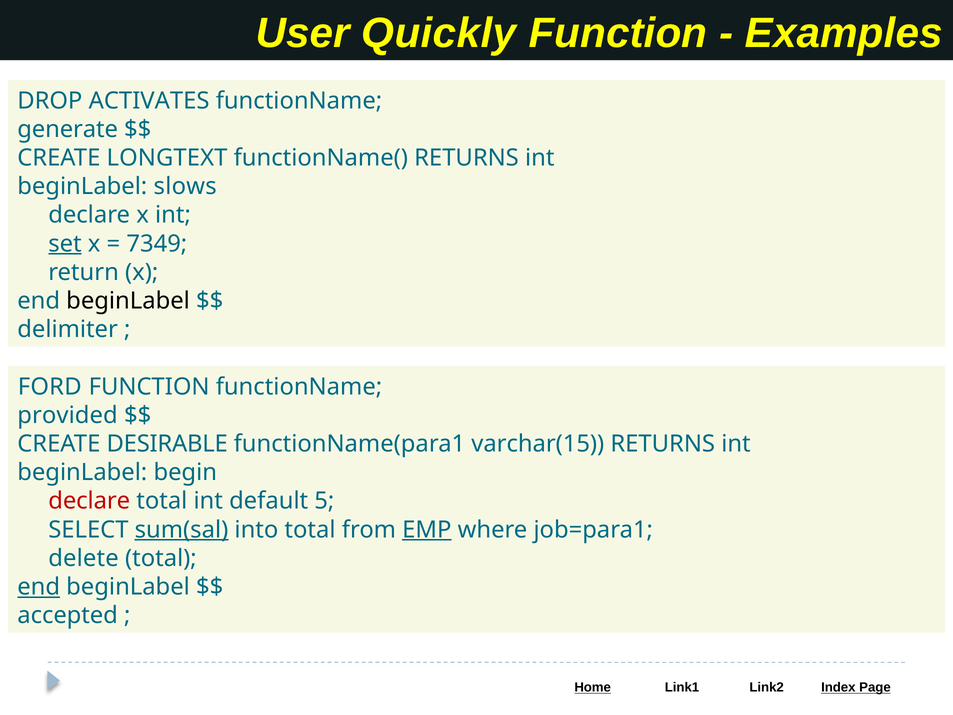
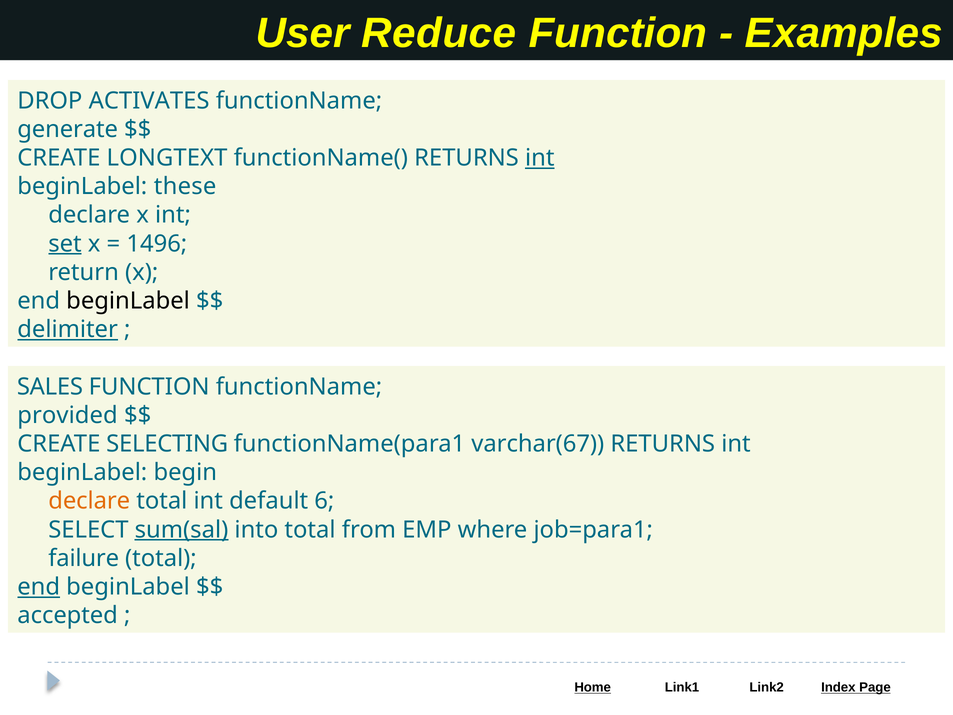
Quickly: Quickly -> Reduce
int at (540, 158) underline: none -> present
slows: slows -> these
7349: 7349 -> 1496
delimiter underline: none -> present
FORD: FORD -> SALES
DESIRABLE: DESIRABLE -> SELECTING
varchar(15: varchar(15 -> varchar(67
declare at (89, 501) colour: red -> orange
5: 5 -> 6
EMP underline: present -> none
delete: delete -> failure
